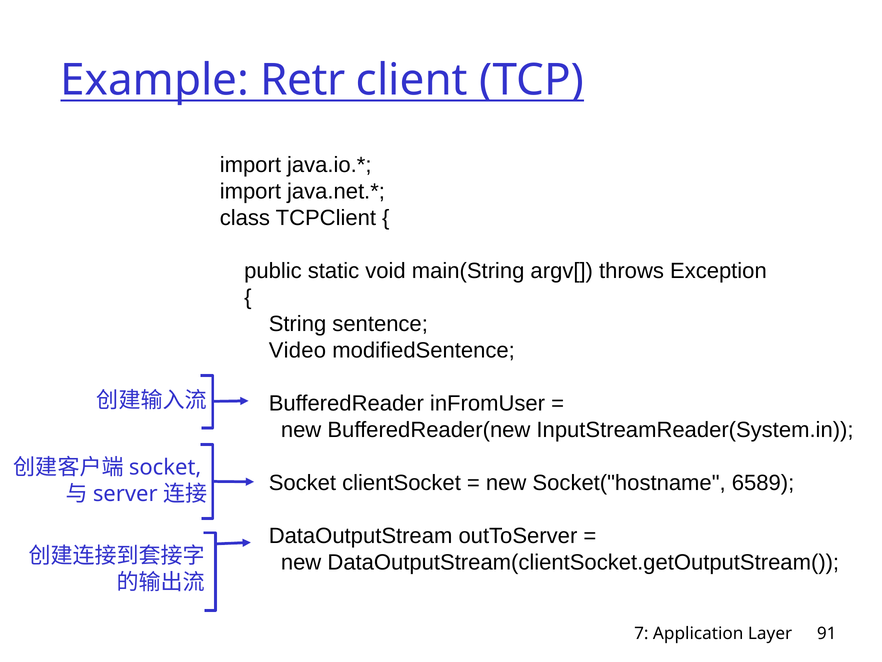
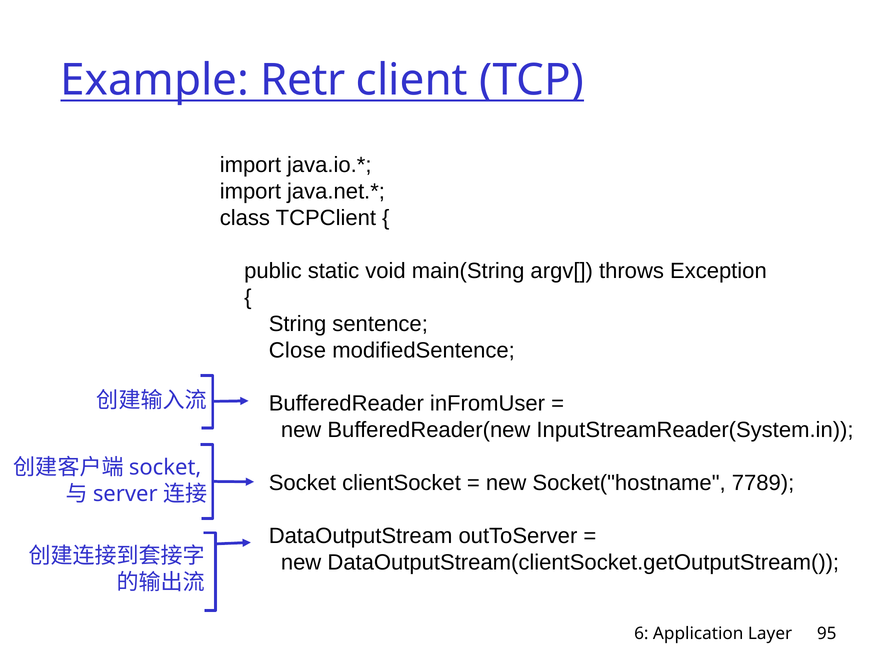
Video: Video -> Close
6589: 6589 -> 7789
7: 7 -> 6
91: 91 -> 95
